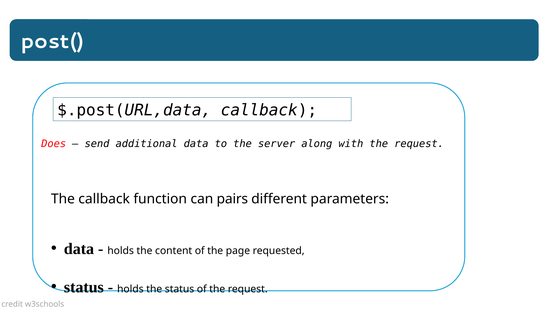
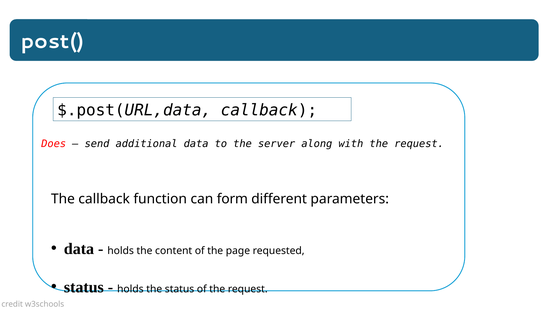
pairs: pairs -> form
